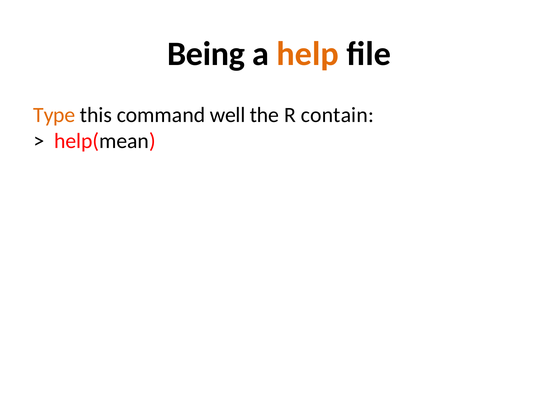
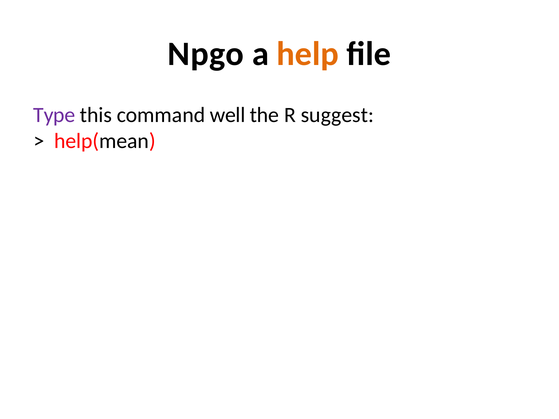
Being: Being -> Npgo
Type colour: orange -> purple
contain: contain -> suggest
